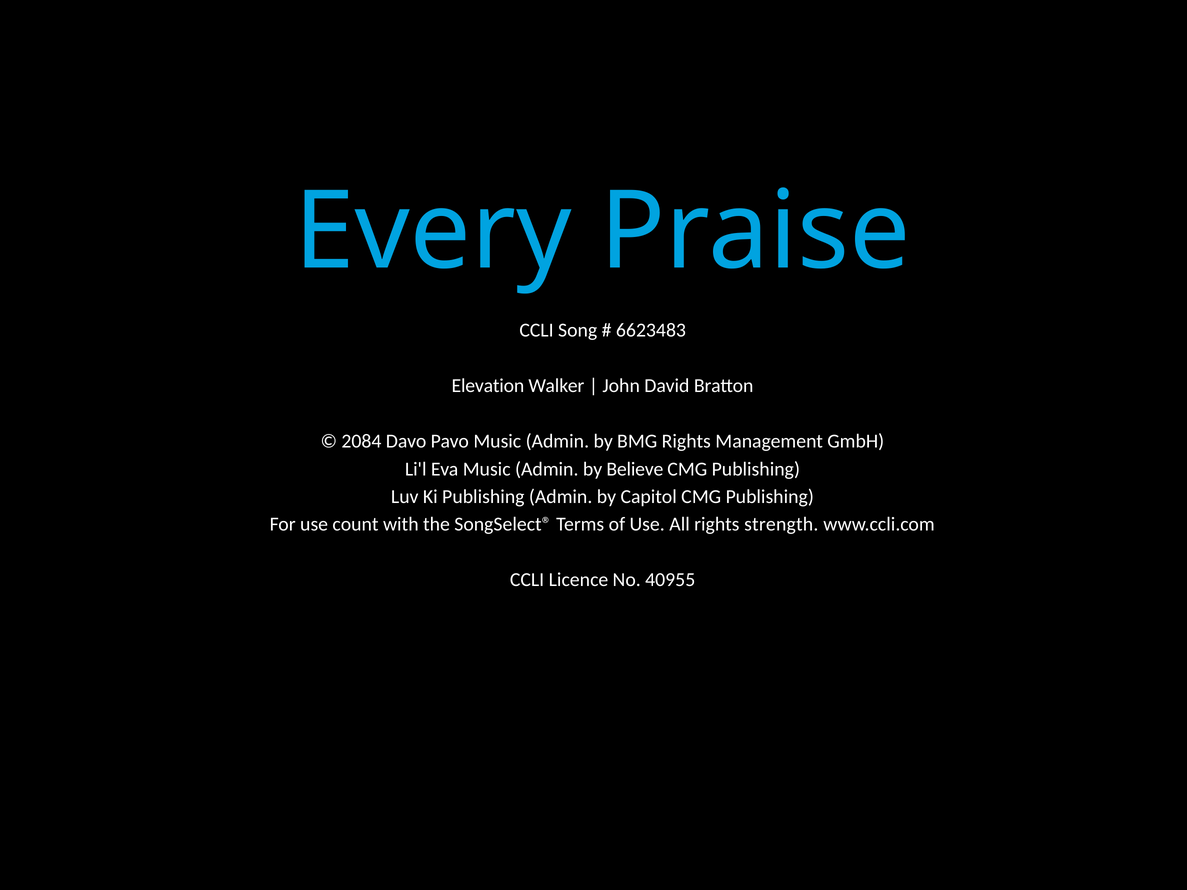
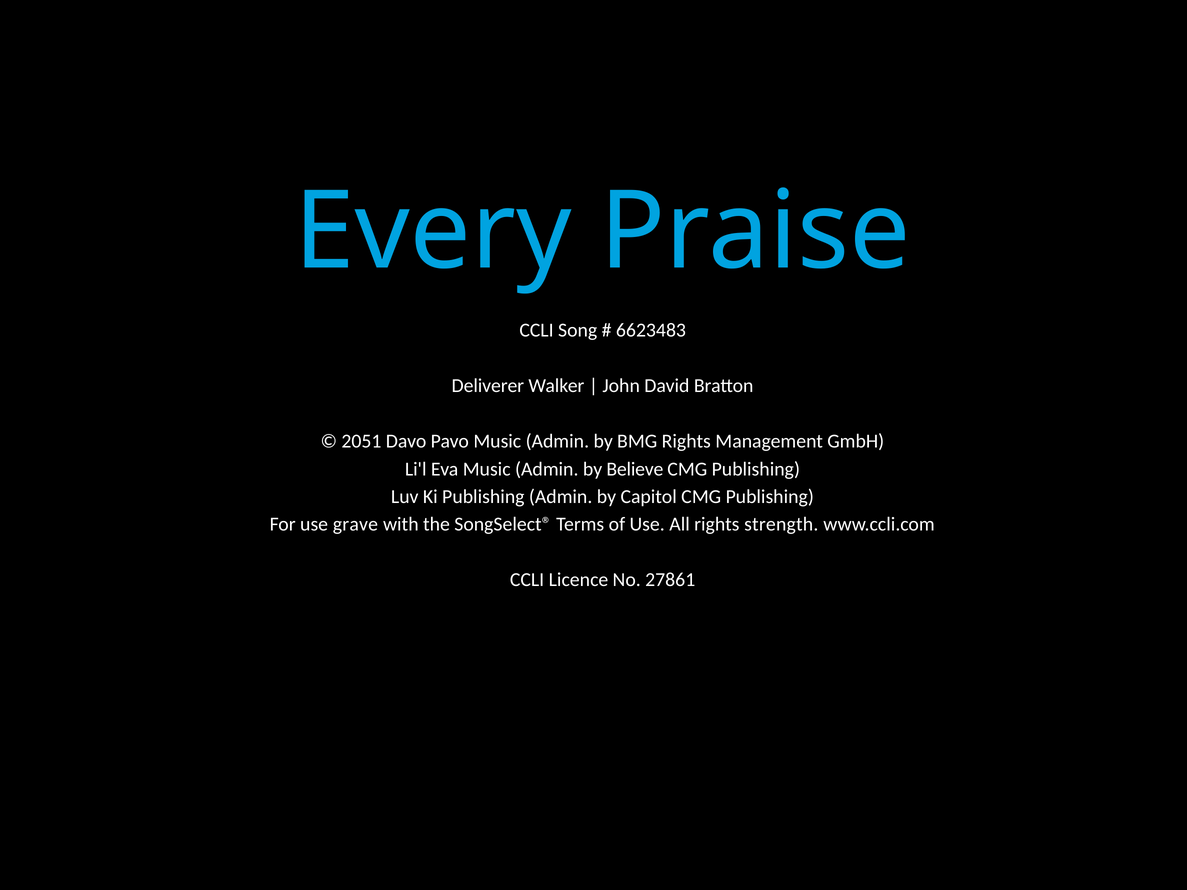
Elevation: Elevation -> Deliverer
2084: 2084 -> 2051
count: count -> grave
40955: 40955 -> 27861
